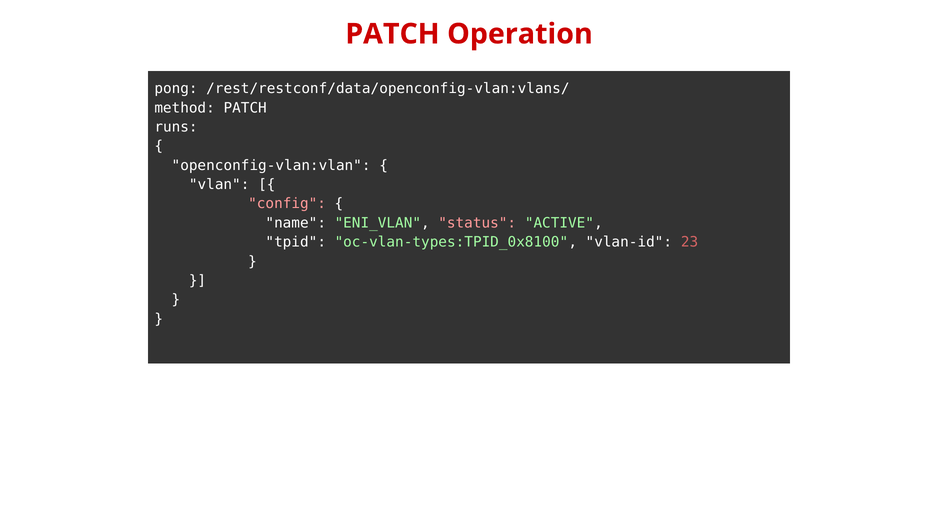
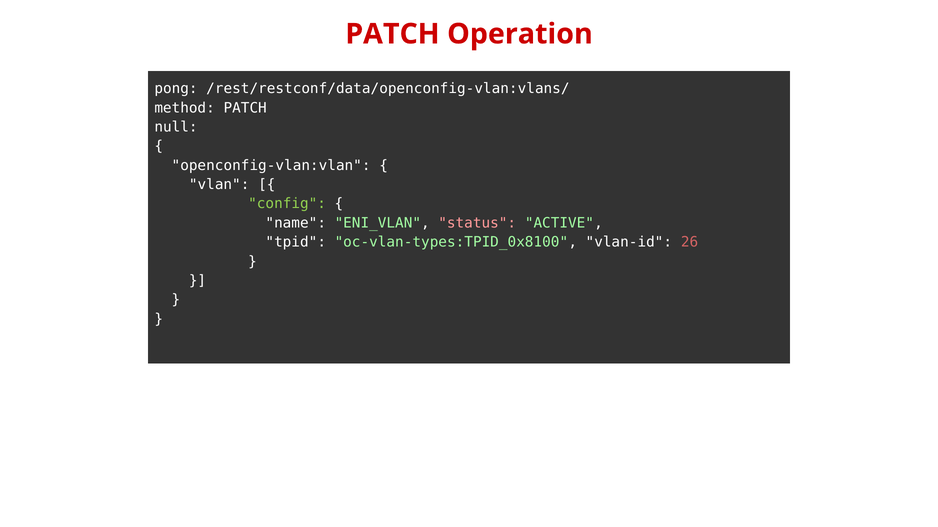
runs: runs -> null
config colour: pink -> light green
23: 23 -> 26
